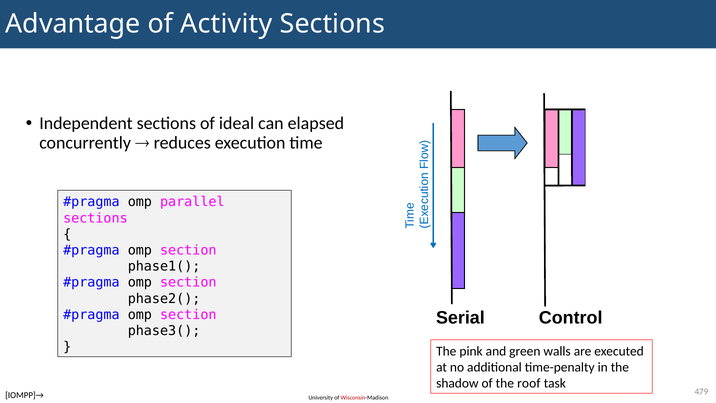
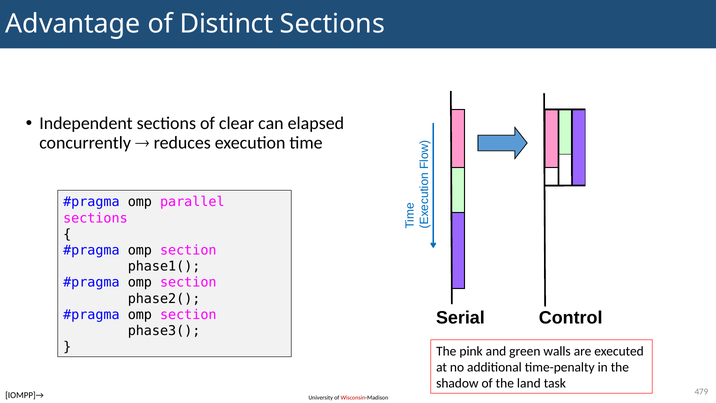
Activity: Activity -> Distinct
ideal: ideal -> clear
roof: roof -> land
